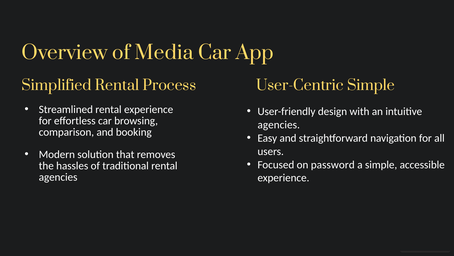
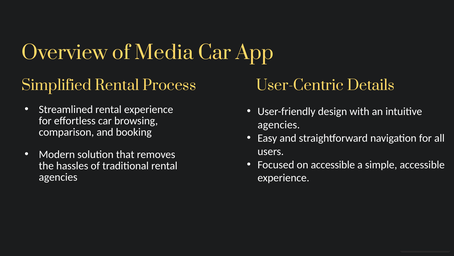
User-Centric Simple: Simple -> Details
on password: password -> accessible
